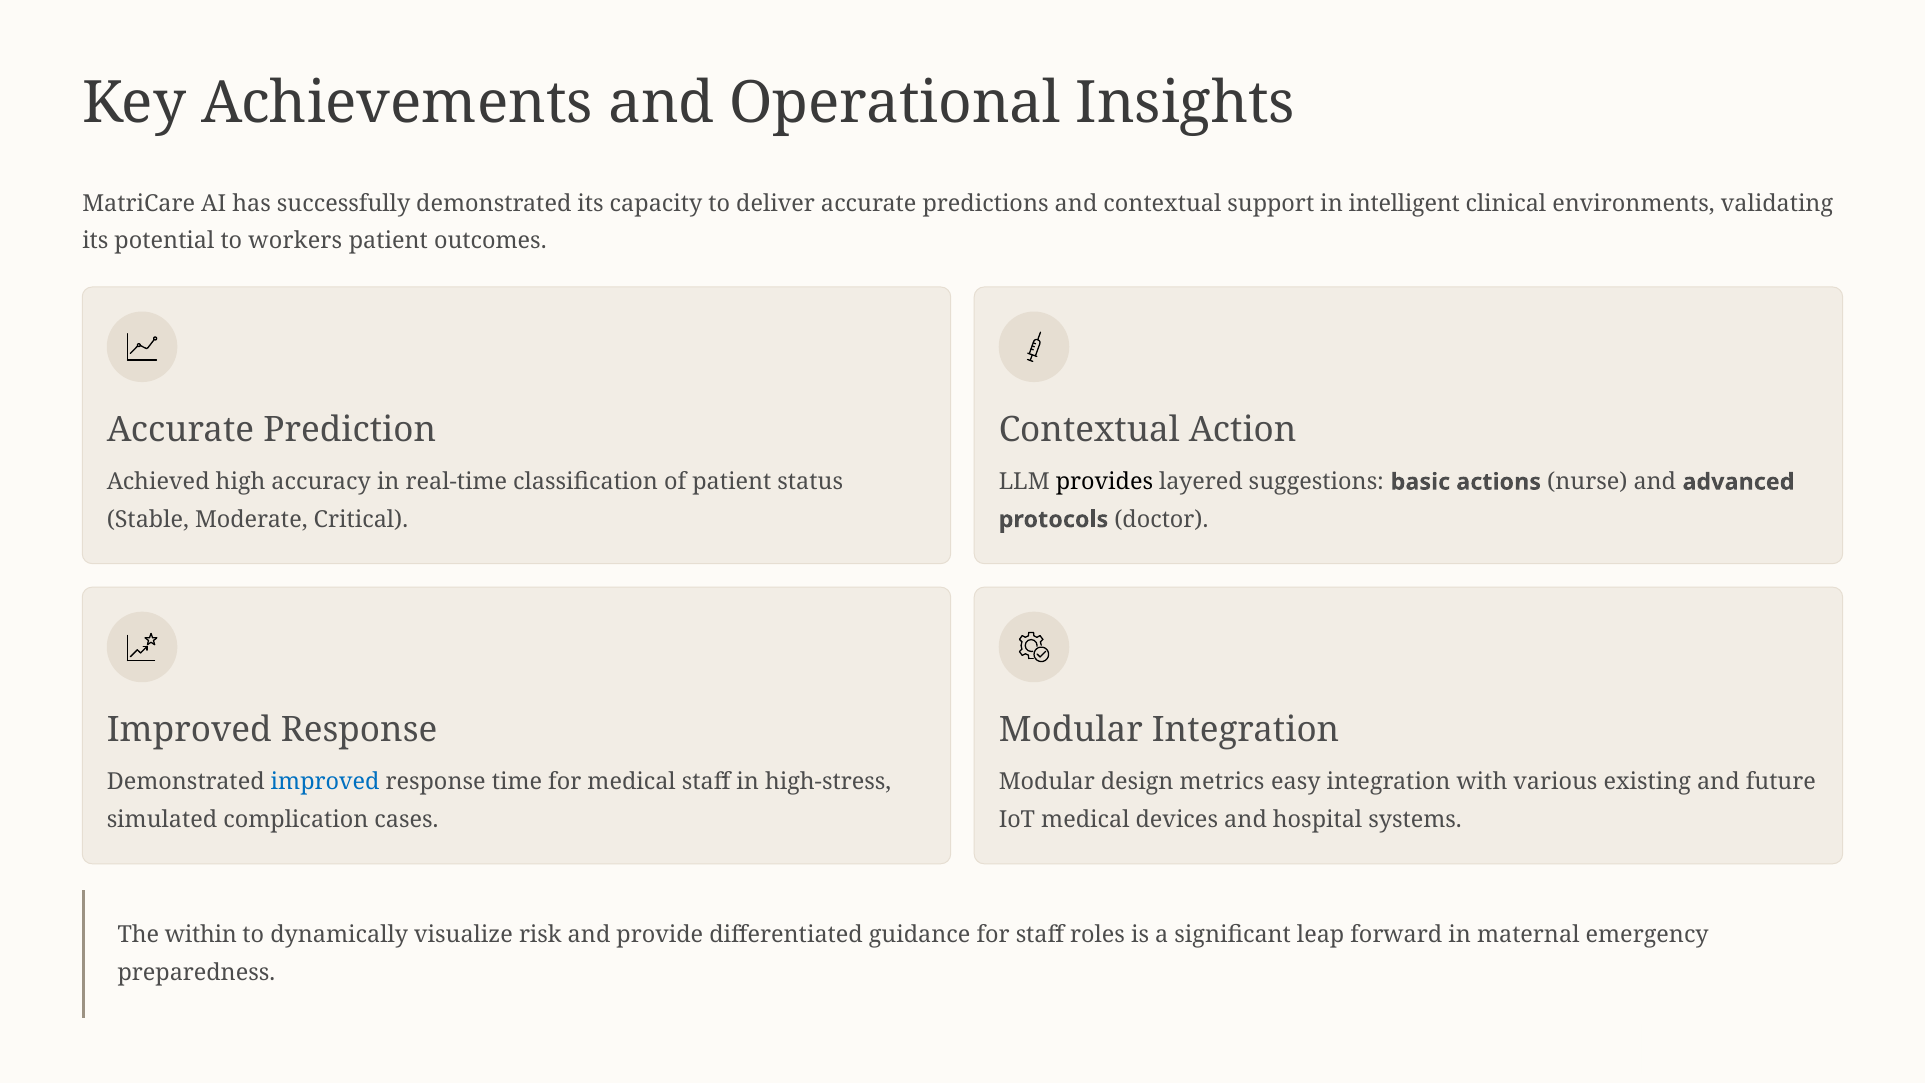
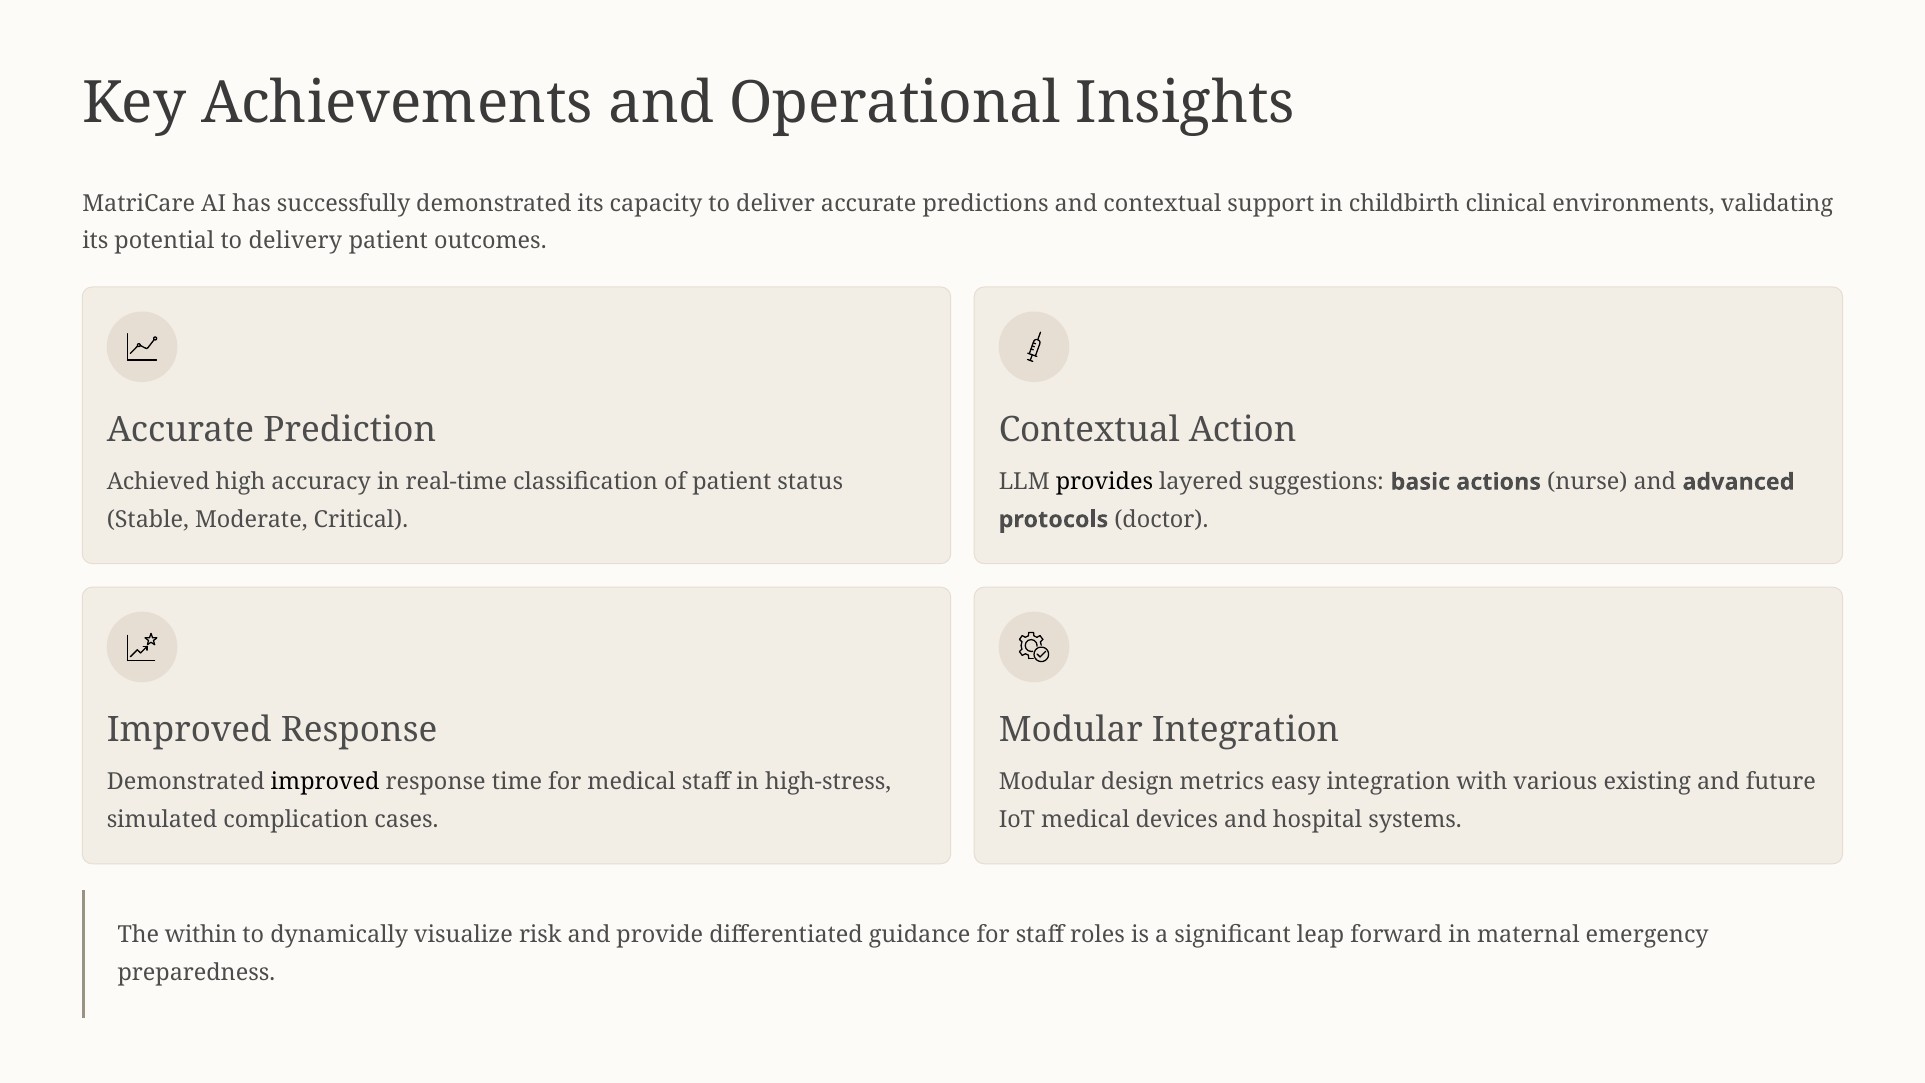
intelligent: intelligent -> childbirth
workers: workers -> delivery
improved at (325, 782) colour: blue -> black
